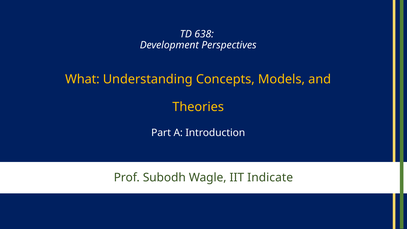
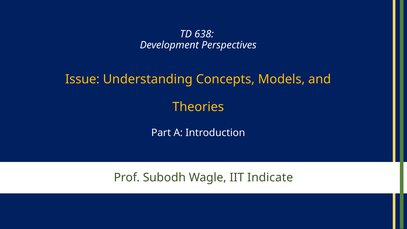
What: What -> Issue
